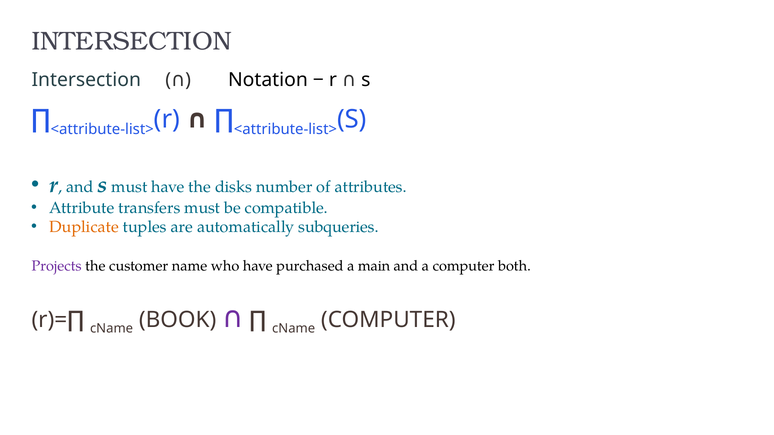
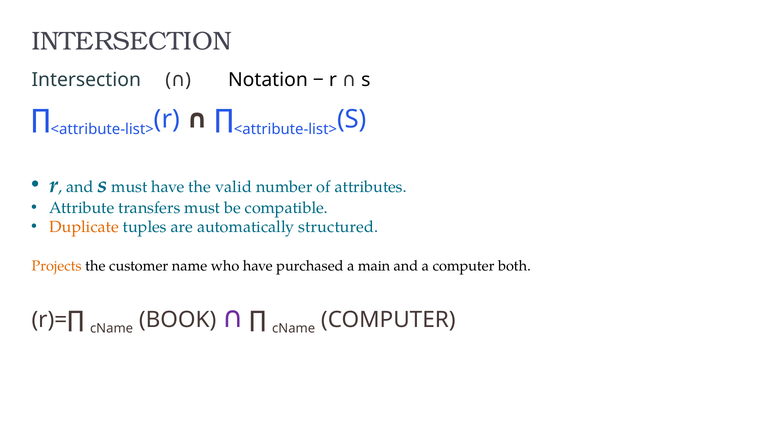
disks: disks -> valid
subqueries: subqueries -> structured
Projects colour: purple -> orange
